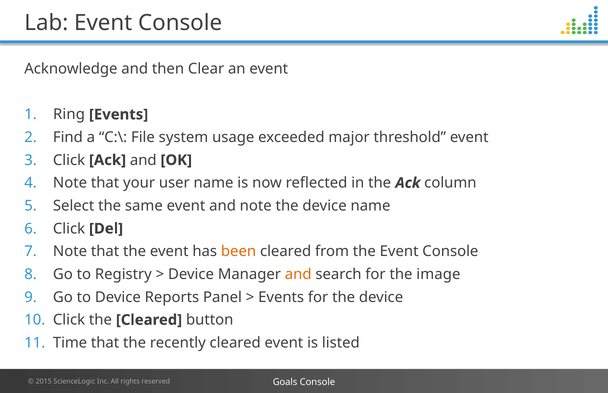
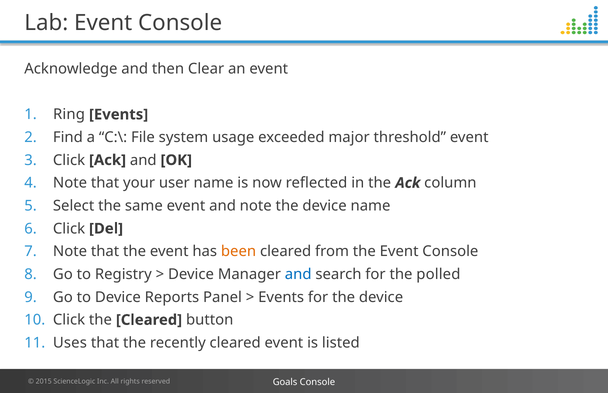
and at (298, 275) colour: orange -> blue
image: image -> polled
Time: Time -> Uses
